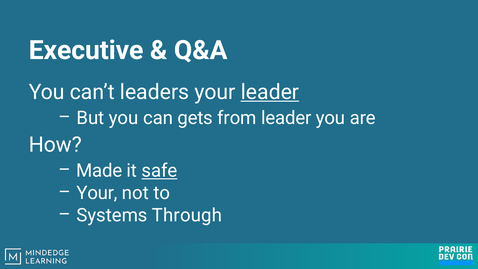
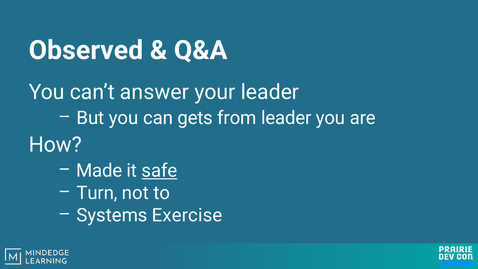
Executive: Executive -> Observed
leaders: leaders -> answer
leader at (270, 92) underline: present -> none
Your at (97, 193): Your -> Turn
Through: Through -> Exercise
